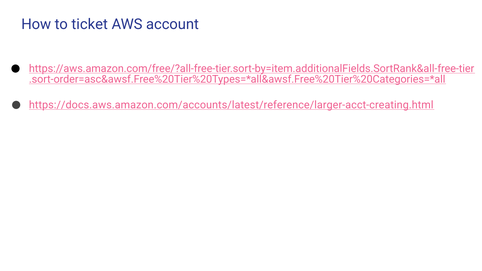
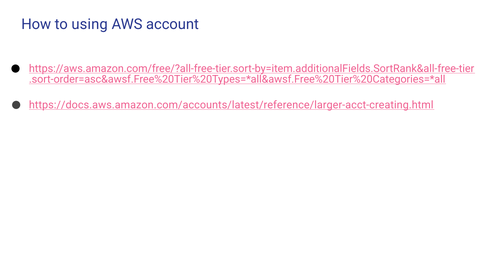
ticket: ticket -> using
